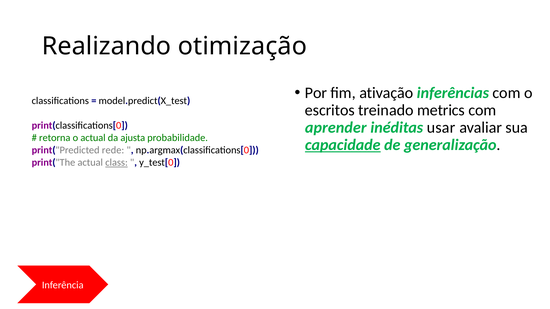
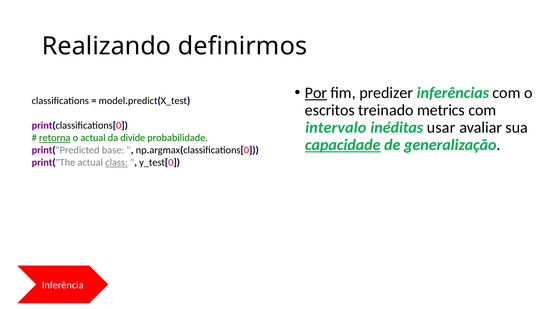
otimização: otimização -> definirmos
Por underline: none -> present
ativação: ativação -> predizer
aprender: aprender -> intervalo
retorna underline: none -> present
ajusta: ajusta -> divide
rede: rede -> base
